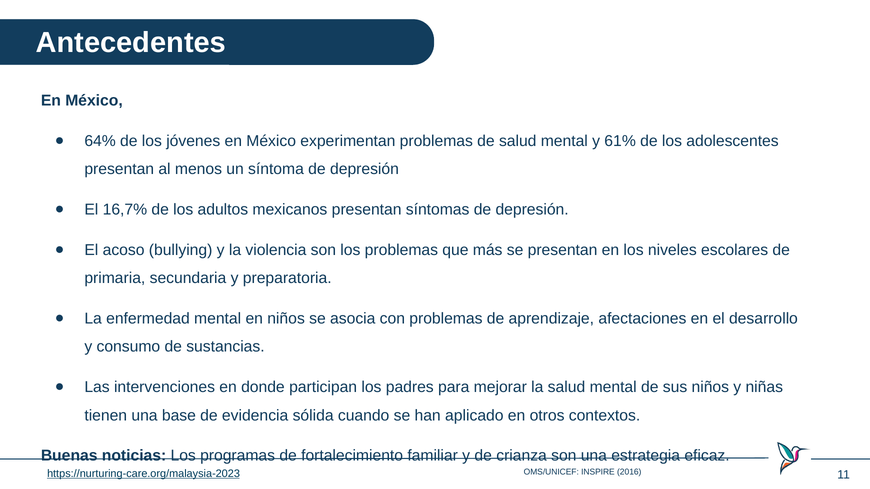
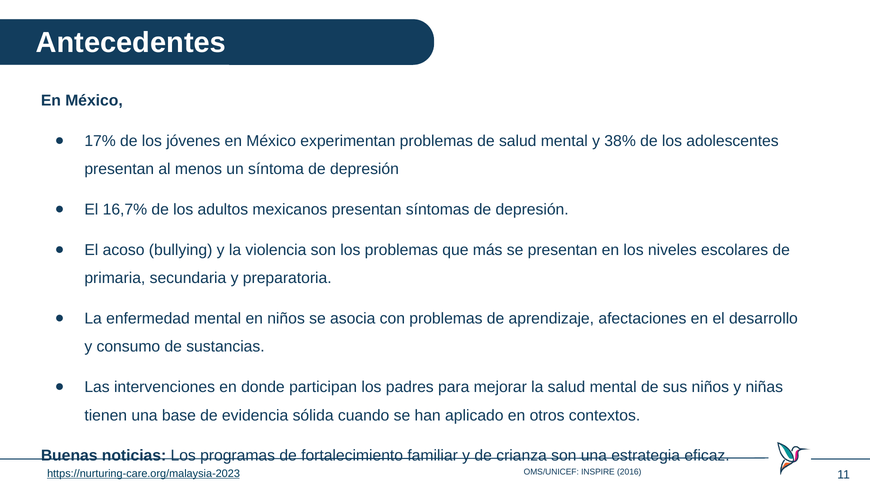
64%: 64% -> 17%
61%: 61% -> 38%
